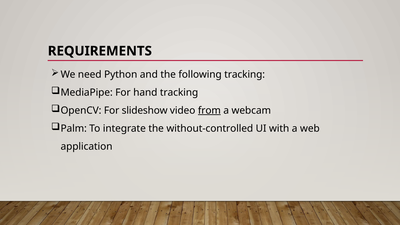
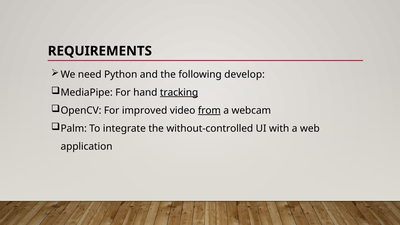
following tracking: tracking -> develop
tracking at (179, 92) underline: none -> present
slideshow: slideshow -> improved
